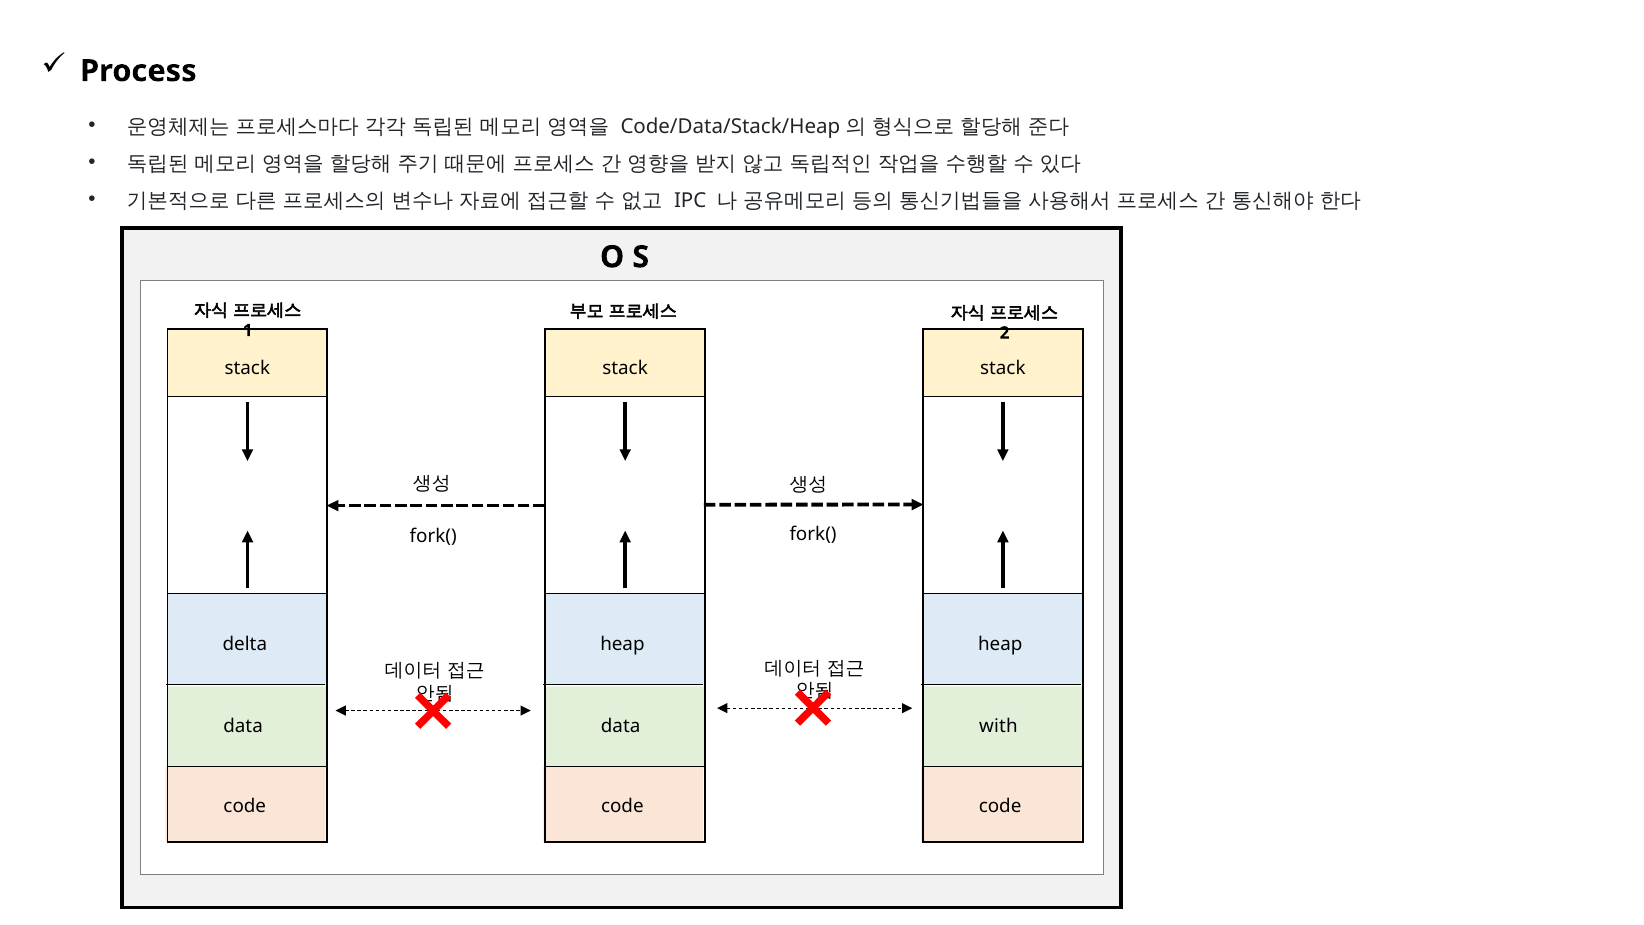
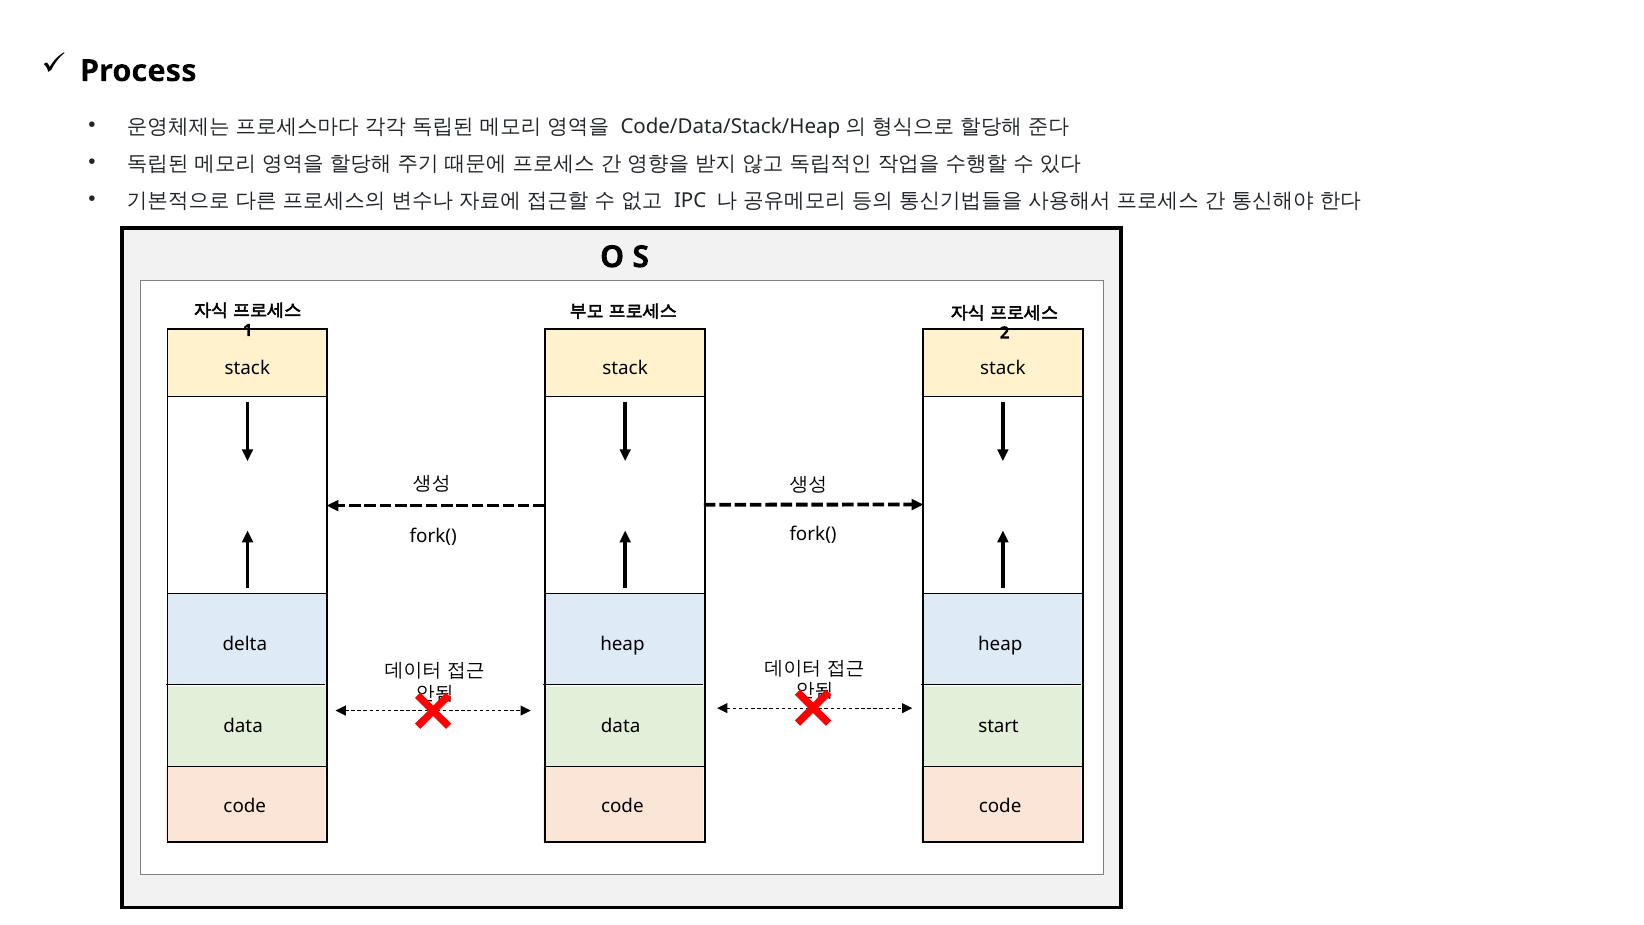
with: with -> start
